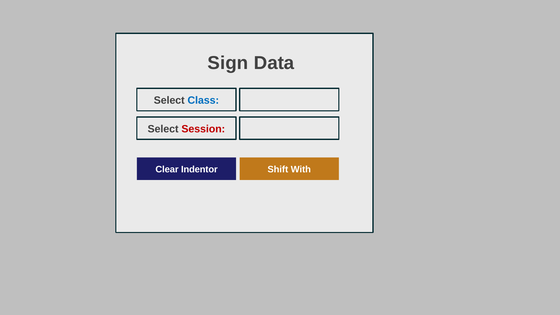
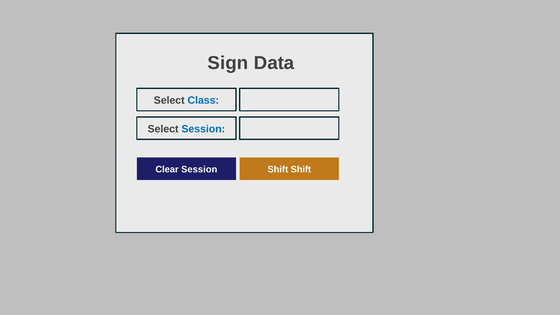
Session at (203, 129) colour: red -> blue
Clear Indentor: Indentor -> Session
Shift With: With -> Shift
